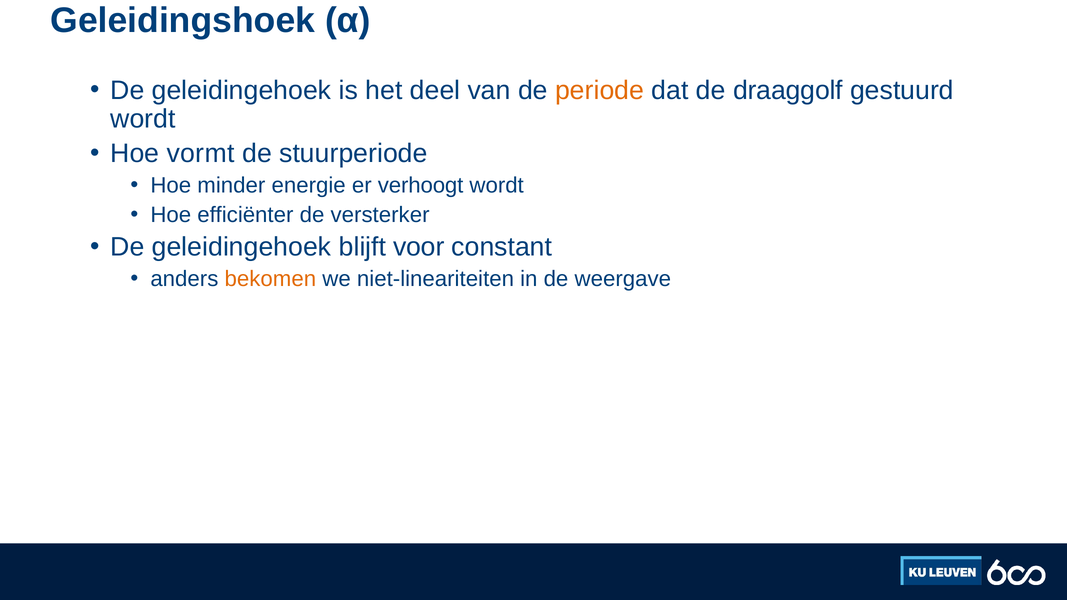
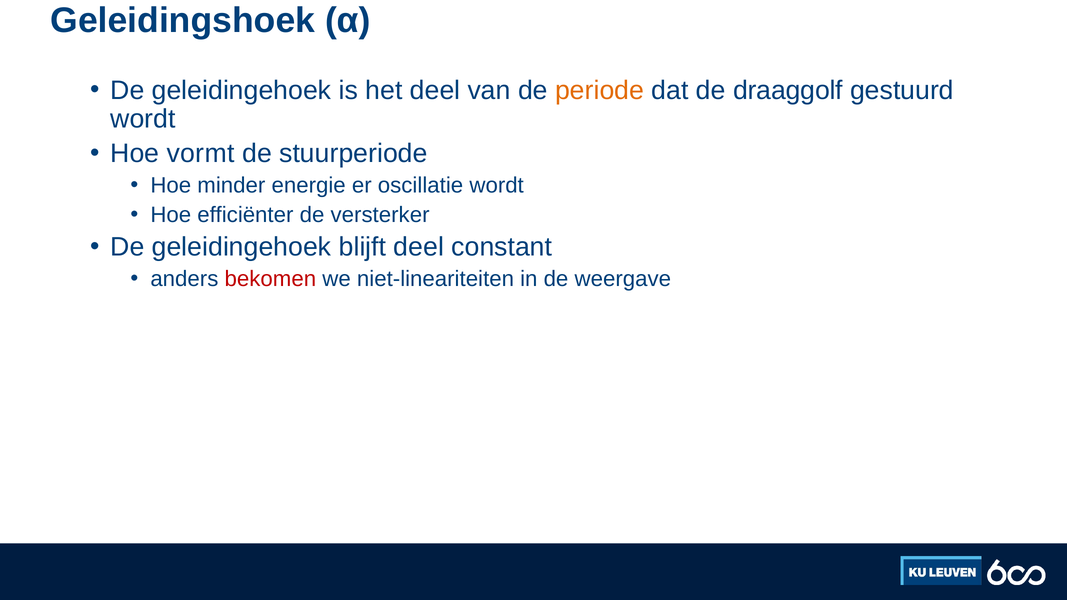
verhoogt: verhoogt -> oscillatie
blijft voor: voor -> deel
bekomen colour: orange -> red
